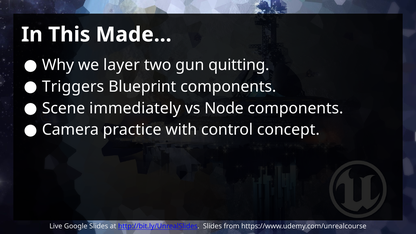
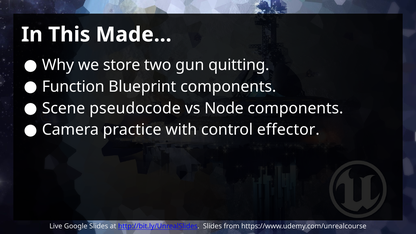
layer: layer -> store
Triggers: Triggers -> Function
immediately: immediately -> pseudocode
concept: concept -> effector
